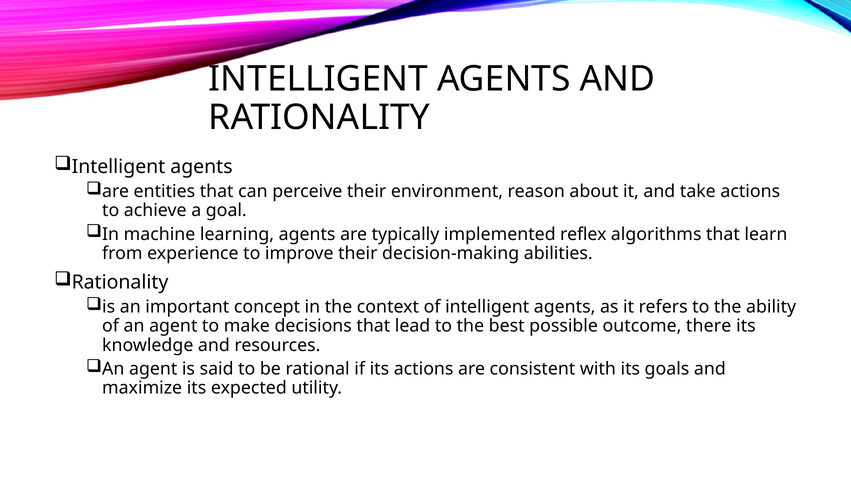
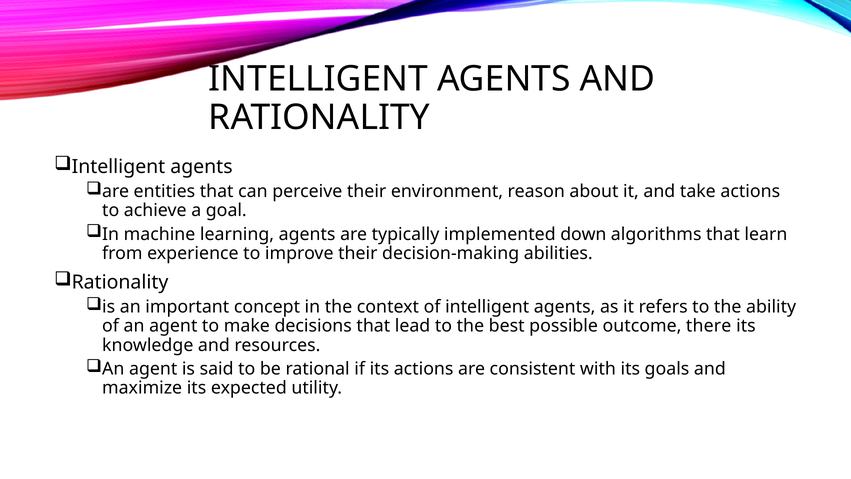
reflex: reflex -> down
